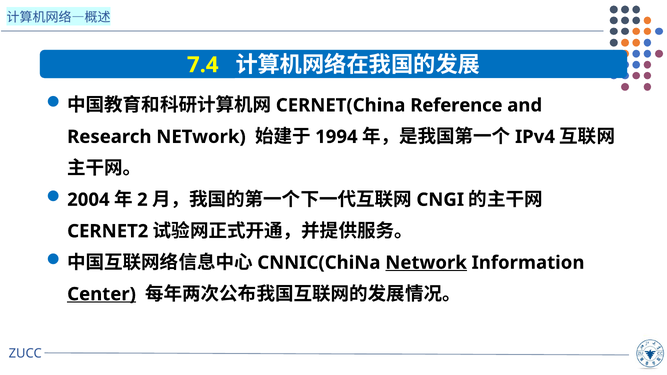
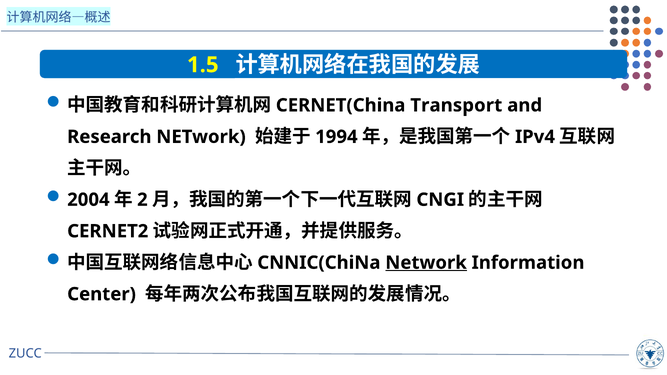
7.4: 7.4 -> 1.5
Reference: Reference -> Transport
Center underline: present -> none
